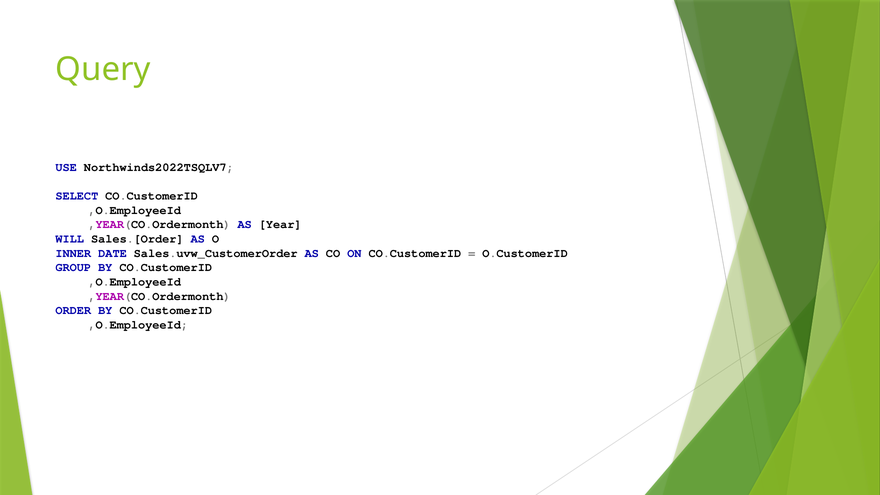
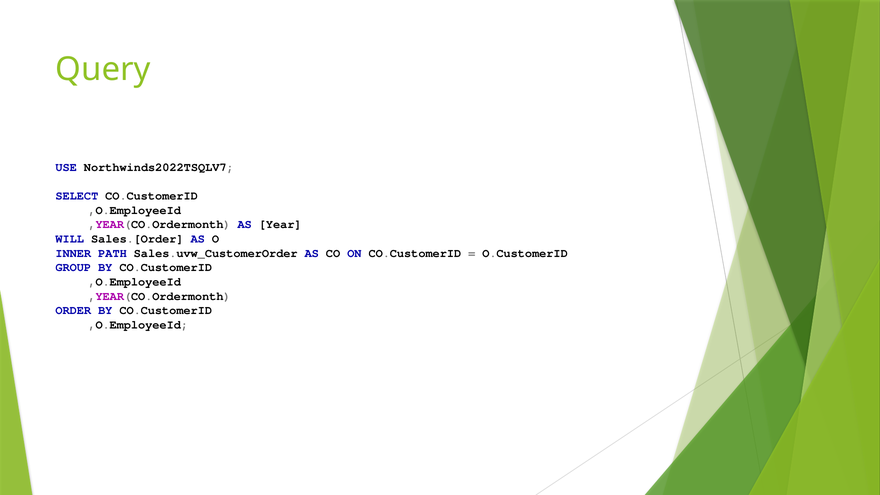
DATE: DATE -> PATH
